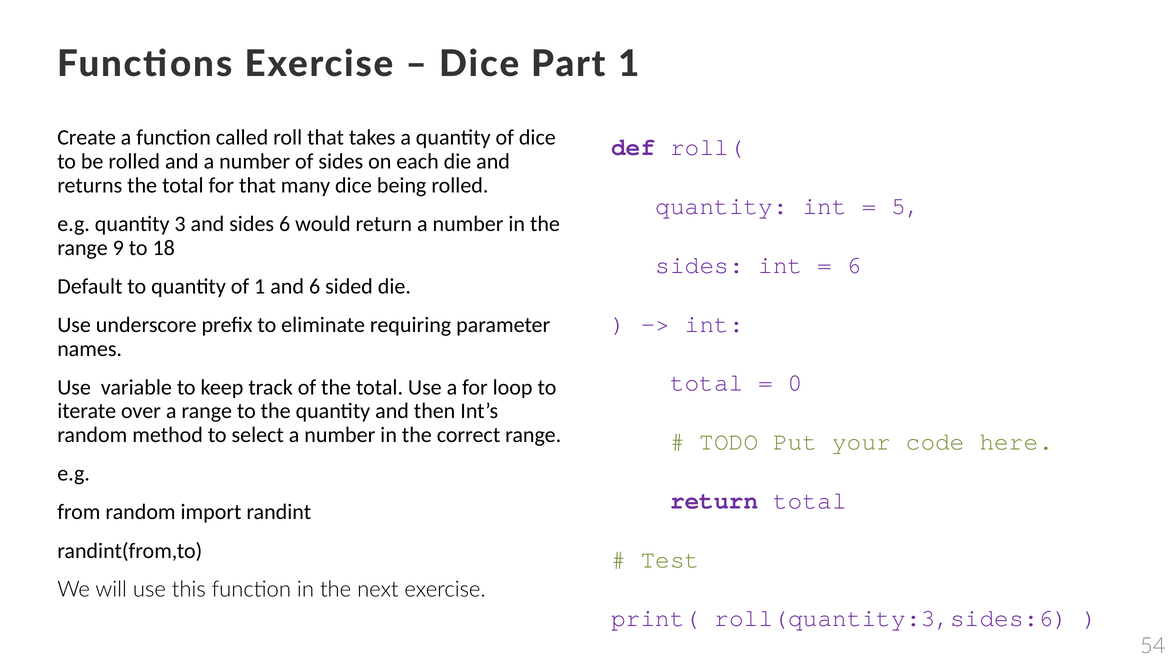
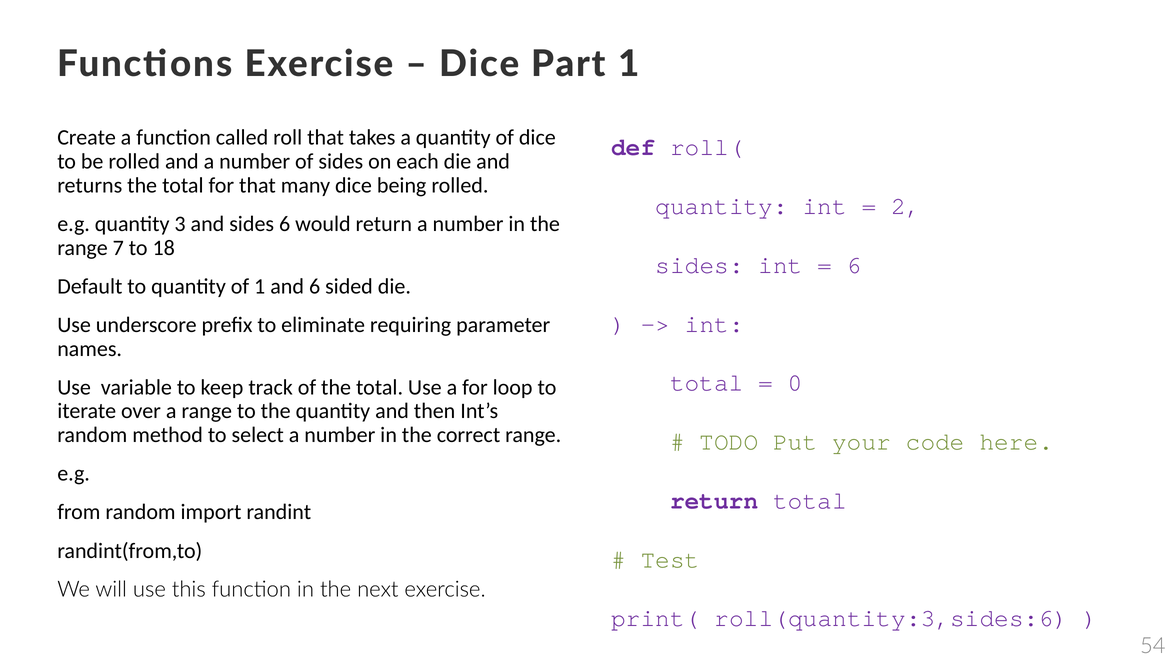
5: 5 -> 2
9: 9 -> 7
